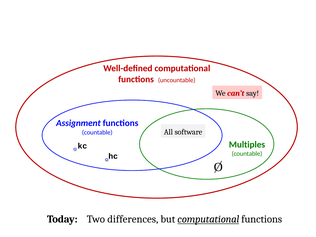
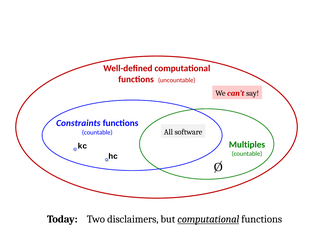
Assignment: Assignment -> Constraints
differences: differences -> disclaimers
